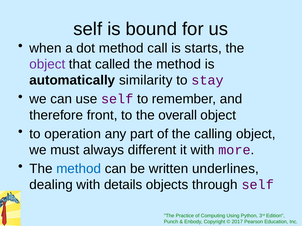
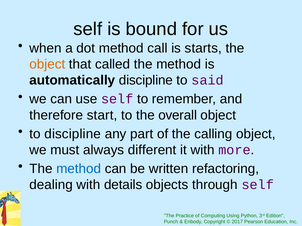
object at (47, 64) colour: purple -> orange
automatically similarity: similarity -> discipline
stay: stay -> said
front: front -> start
to operation: operation -> discipline
underlines: underlines -> refactoring
